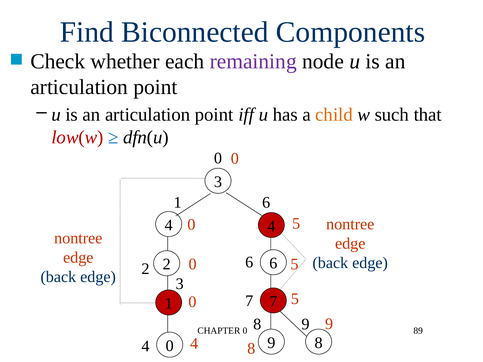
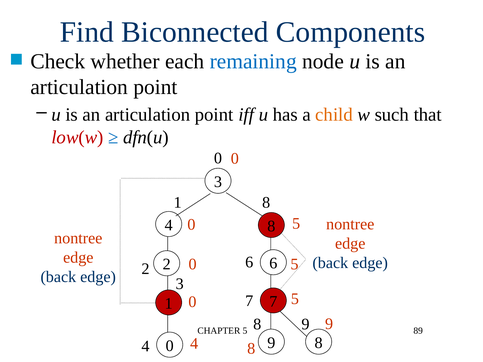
remaining colour: purple -> blue
1 6: 6 -> 8
4 4: 4 -> 8
CHAPTER 0: 0 -> 5
